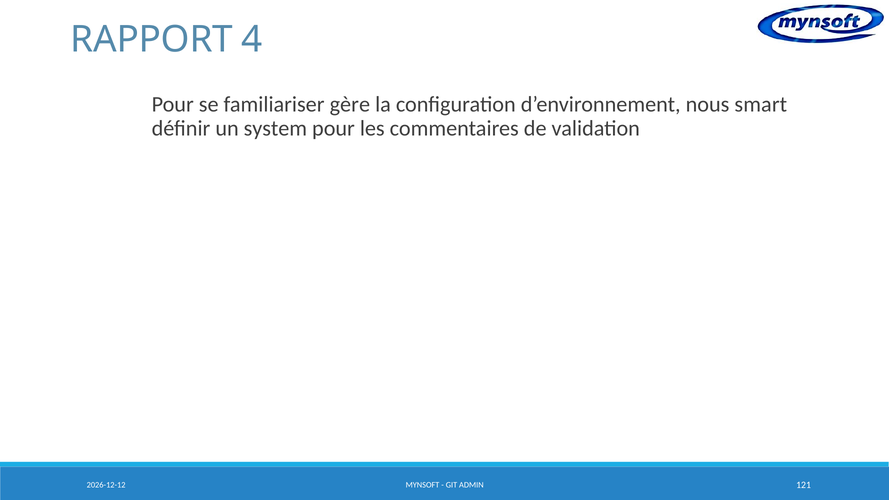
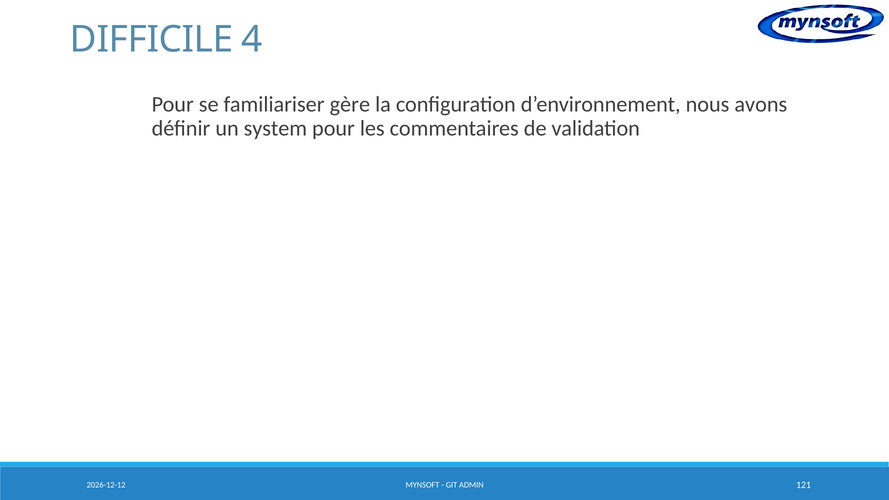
RAPPORT: RAPPORT -> DIFFICILE
smart: smart -> avons
